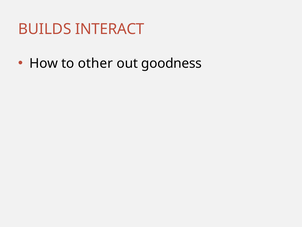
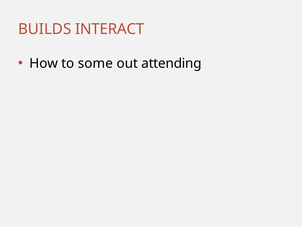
other: other -> some
goodness: goodness -> attending
